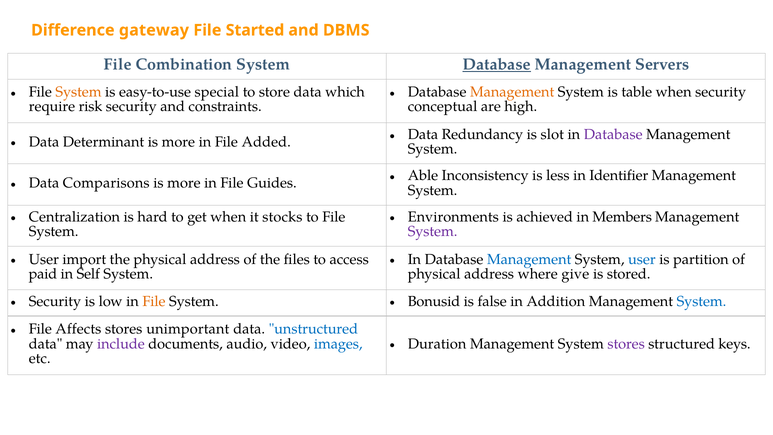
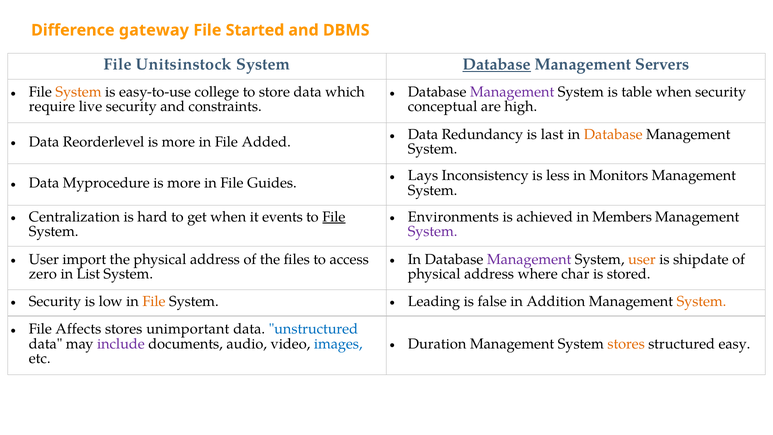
Combination: Combination -> Unitsinstock
special: special -> college
Management at (512, 92) colour: orange -> purple
risk: risk -> live
slot: slot -> last
Database at (613, 134) colour: purple -> orange
Determinant: Determinant -> Reorderlevel
Able: Able -> Lays
Identifier: Identifier -> Monitors
Comparisons: Comparisons -> Myprocedure
stocks: stocks -> events
File at (334, 217) underline: none -> present
Management at (529, 259) colour: blue -> purple
user at (642, 259) colour: blue -> orange
partition: partition -> shipdate
paid: paid -> zero
Self: Self -> List
give: give -> char
Bonusid: Bonusid -> Leading
System at (702, 301) colour: blue -> orange
stores at (626, 344) colour: purple -> orange
keys: keys -> easy
